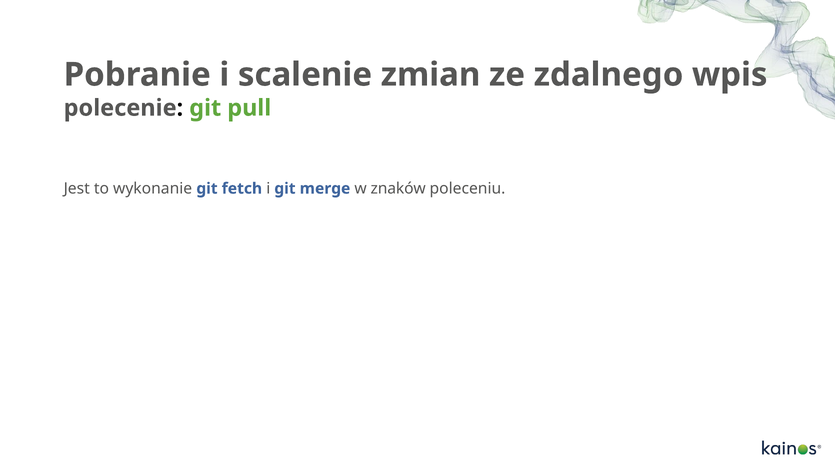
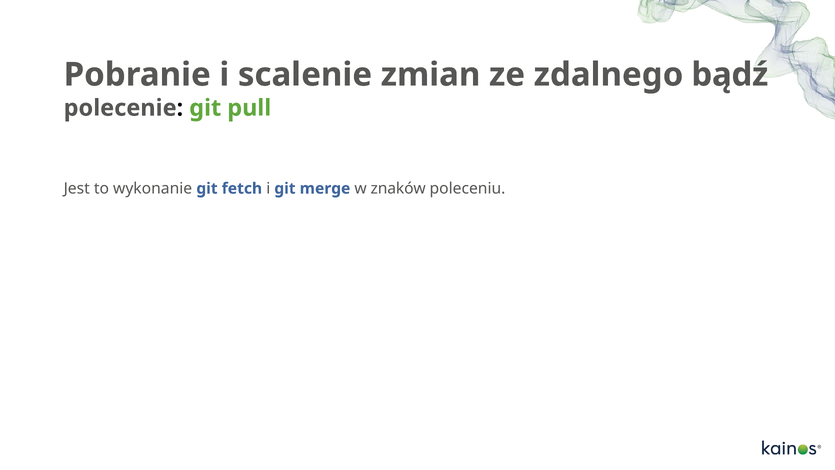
wpis: wpis -> bądź
